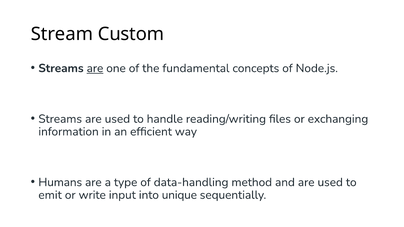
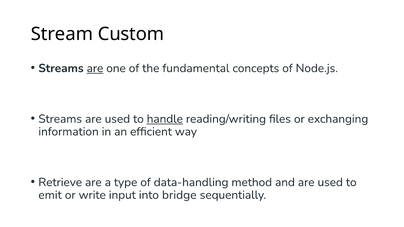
handle underline: none -> present
Humans: Humans -> Retrieve
unique: unique -> bridge
